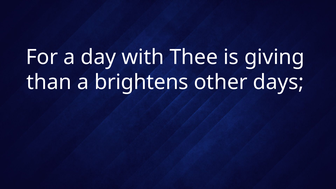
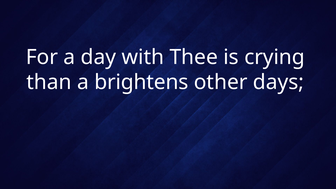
giving: giving -> crying
